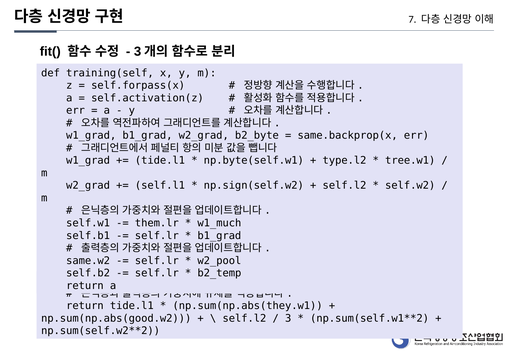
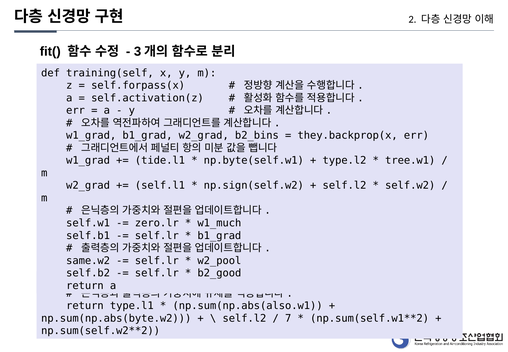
7: 7 -> 2
b2_byte: b2_byte -> b2_bins
same.backprop(x: same.backprop(x -> they.backprop(x
them.lr: them.lr -> zero.lr
b2_temp: b2_temp -> b2_good
return tide.l1: tide.l1 -> type.l1
np.sum(np.abs(they.w1: np.sum(np.abs(they.w1 -> np.sum(np.abs(also.w1
np.sum(np.abs(good.w2: np.sum(np.abs(good.w2 -> np.sum(np.abs(byte.w2
3: 3 -> 7
